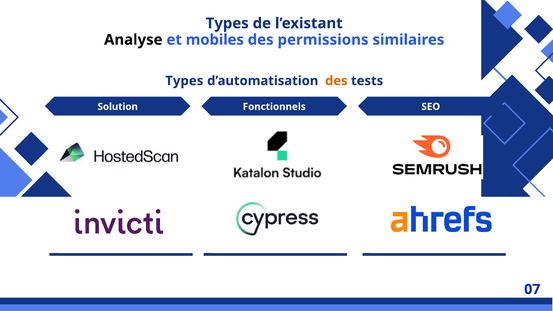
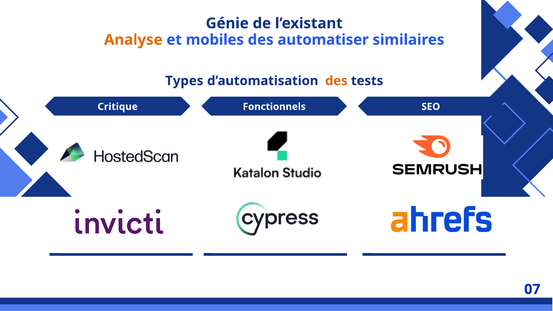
Types at (227, 23): Types -> Génie
Analyse colour: black -> orange
permissions: permissions -> automatiser
Solution: Solution -> Critique
